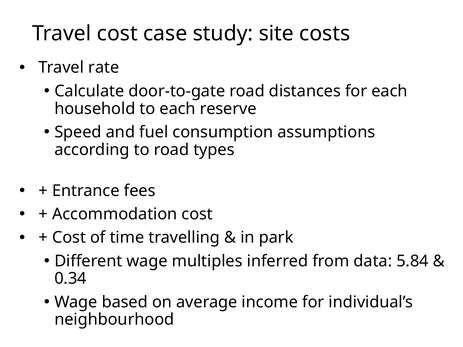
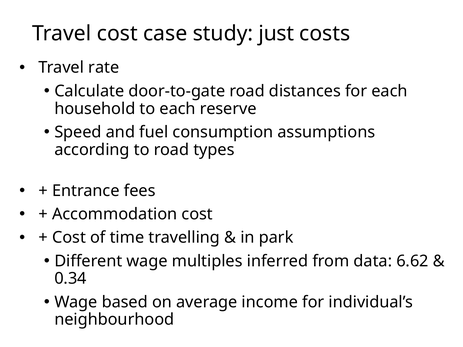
site: site -> just
5.84: 5.84 -> 6.62
